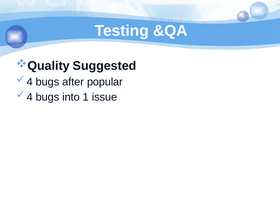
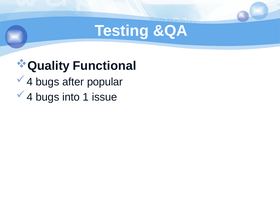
Suggested: Suggested -> Functional
